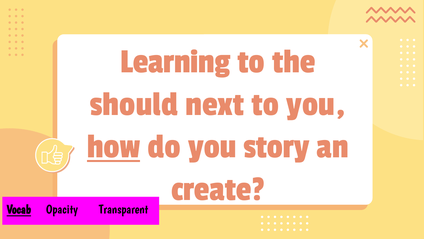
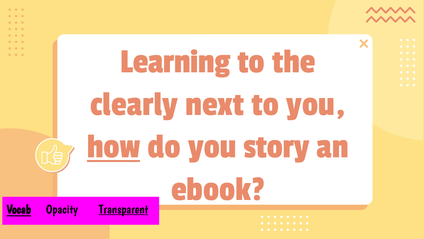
should: should -> clearly
create: create -> ebook
Transparent underline: none -> present
